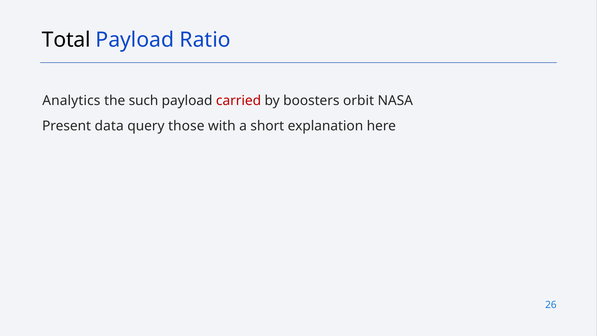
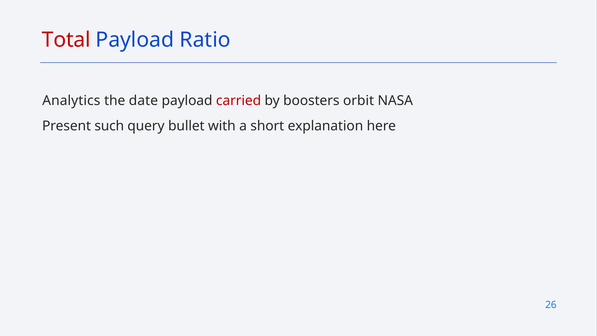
Total colour: black -> red
such: such -> date
data: data -> such
those: those -> bullet
